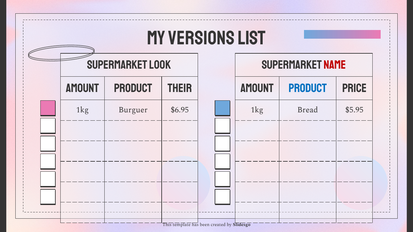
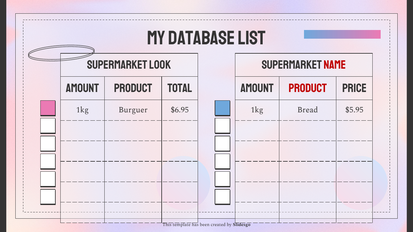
versions: versions -> database
THEIR: THEIR -> TOTAL
PRODUCT at (308, 88) colour: blue -> red
